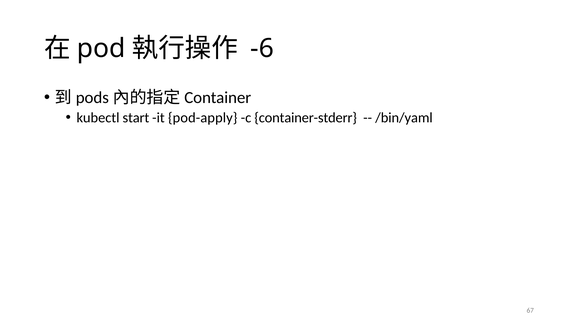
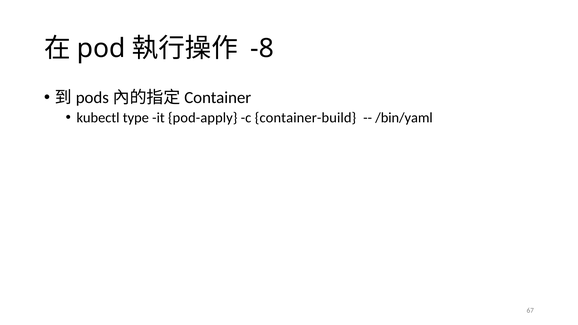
-6: -6 -> -8
start: start -> type
container-stderr: container-stderr -> container-build
